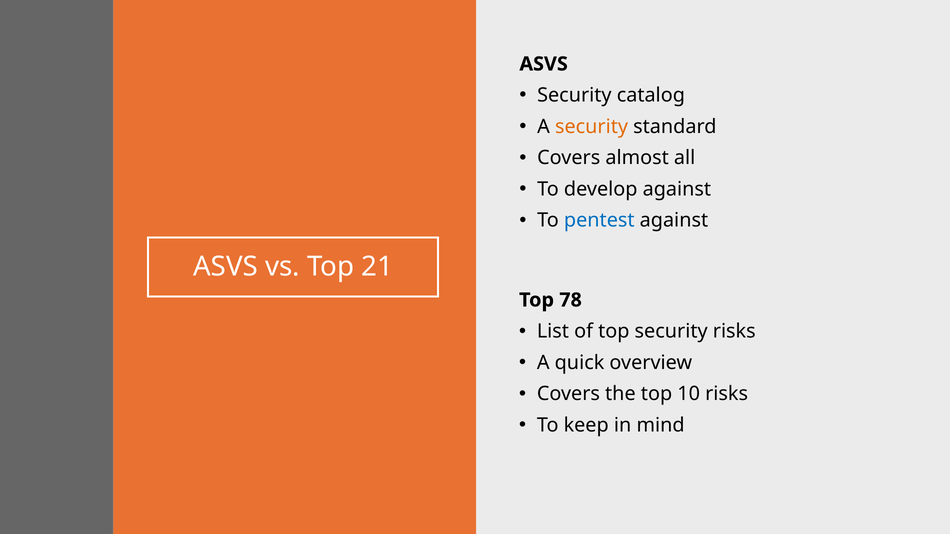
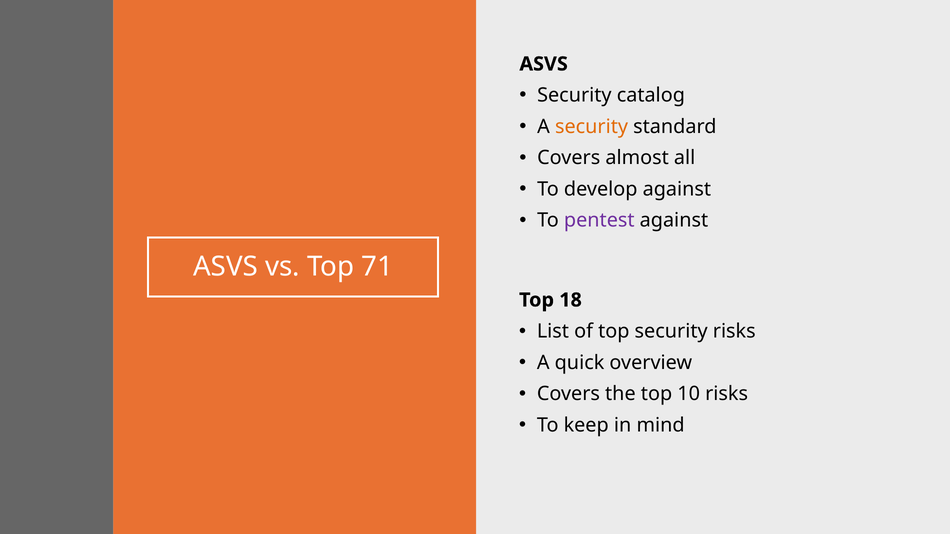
pentest colour: blue -> purple
21: 21 -> 71
78: 78 -> 18
